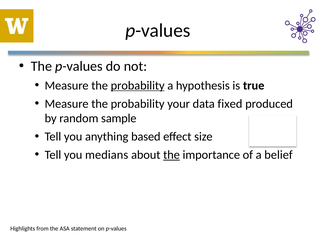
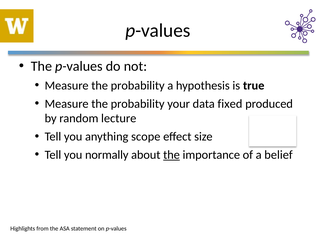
probability at (138, 85) underline: present -> none
sample: sample -> lecture
based: based -> scope
medians: medians -> normally
